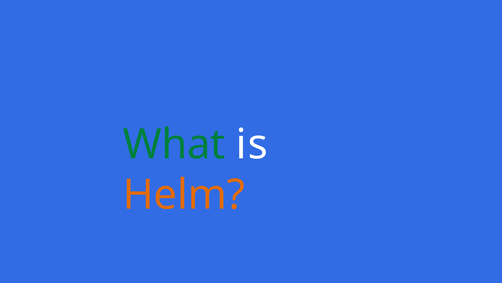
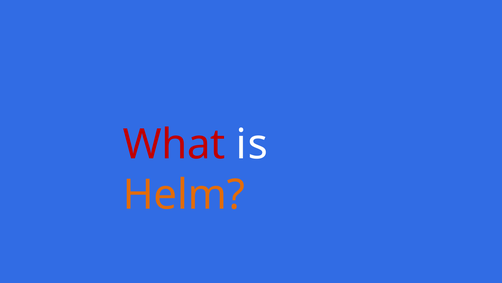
What colour: green -> red
